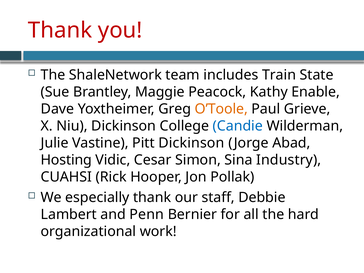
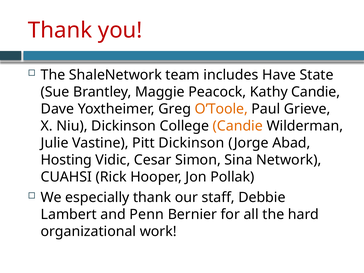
Train: Train -> Have
Kathy Enable: Enable -> Candie
Candie at (238, 126) colour: blue -> orange
Industry: Industry -> Network
